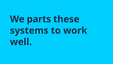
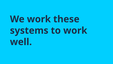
We parts: parts -> work
